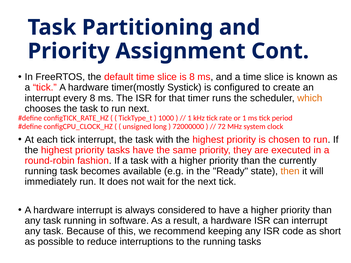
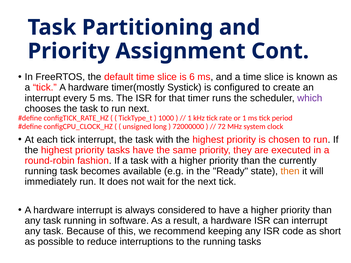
is 8: 8 -> 6
every 8: 8 -> 5
which colour: orange -> purple
